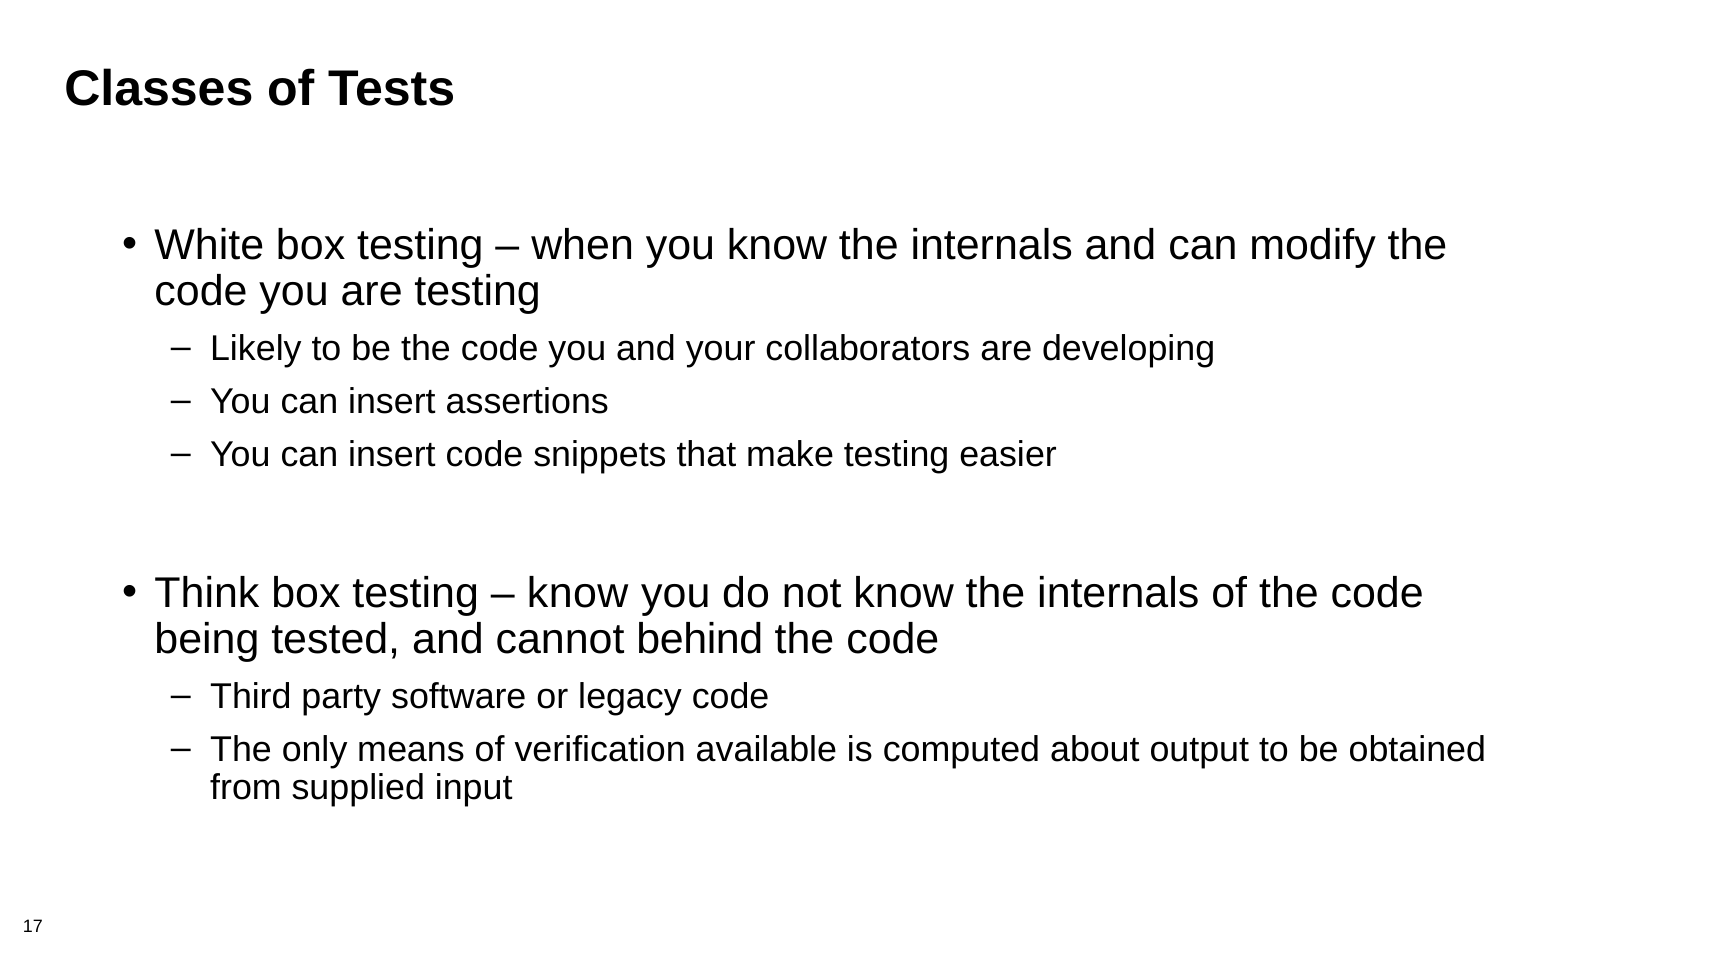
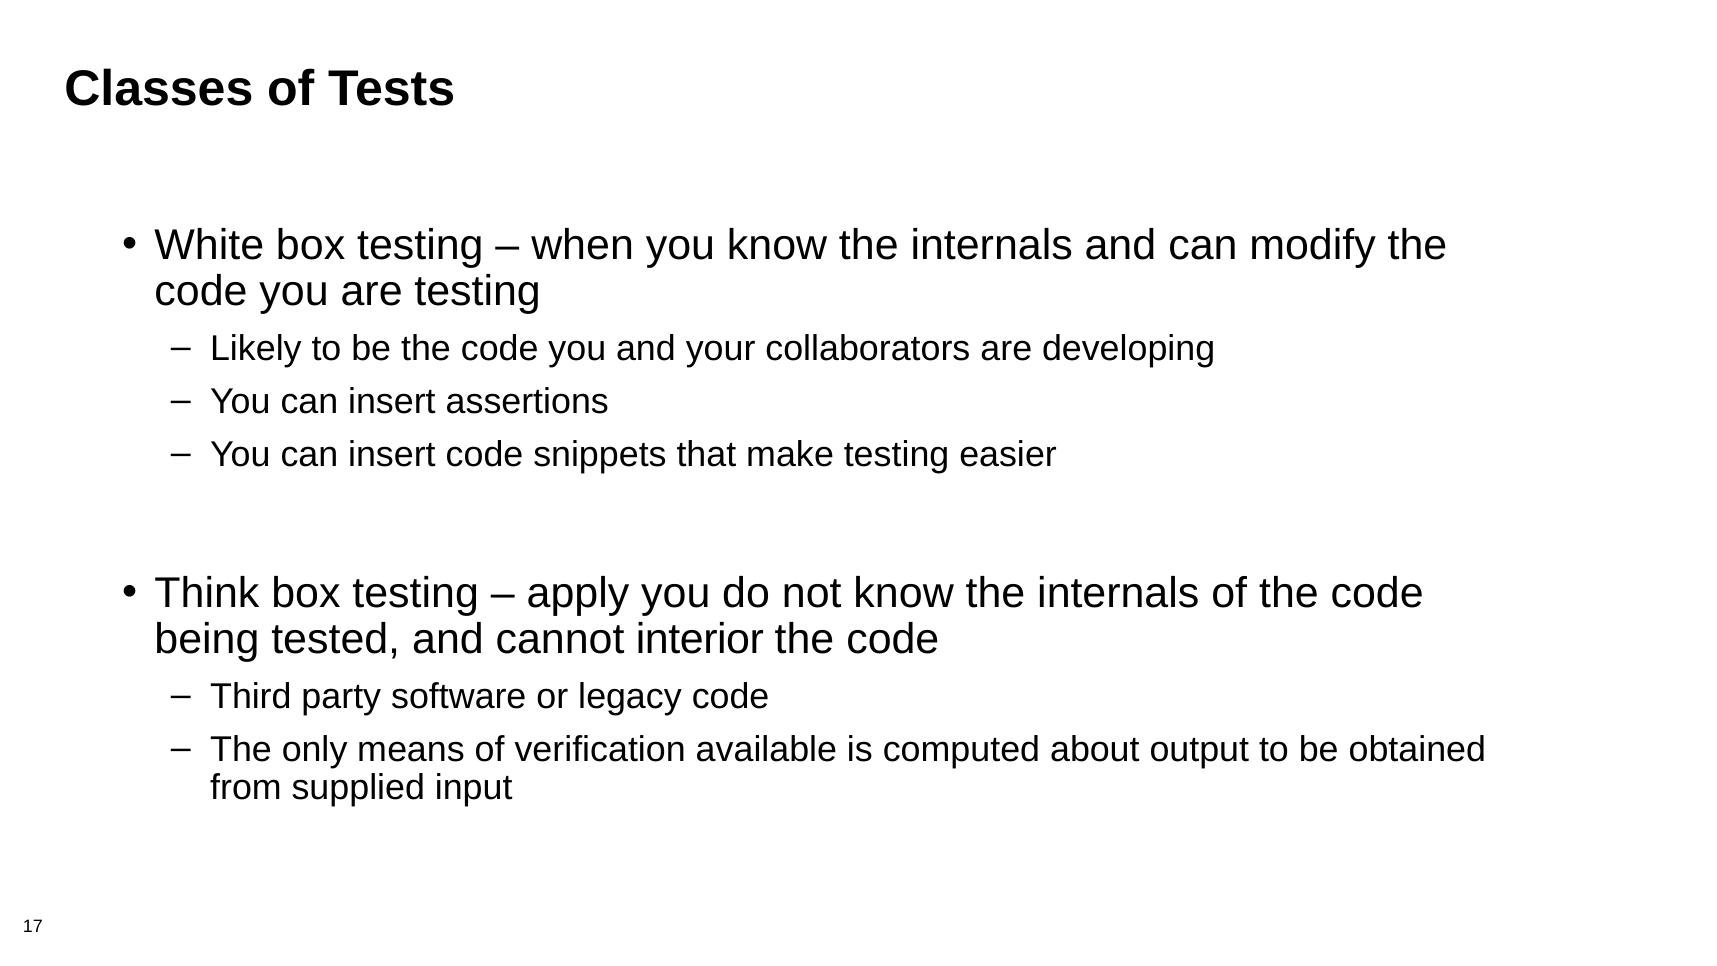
know at (578, 593): know -> apply
behind: behind -> interior
